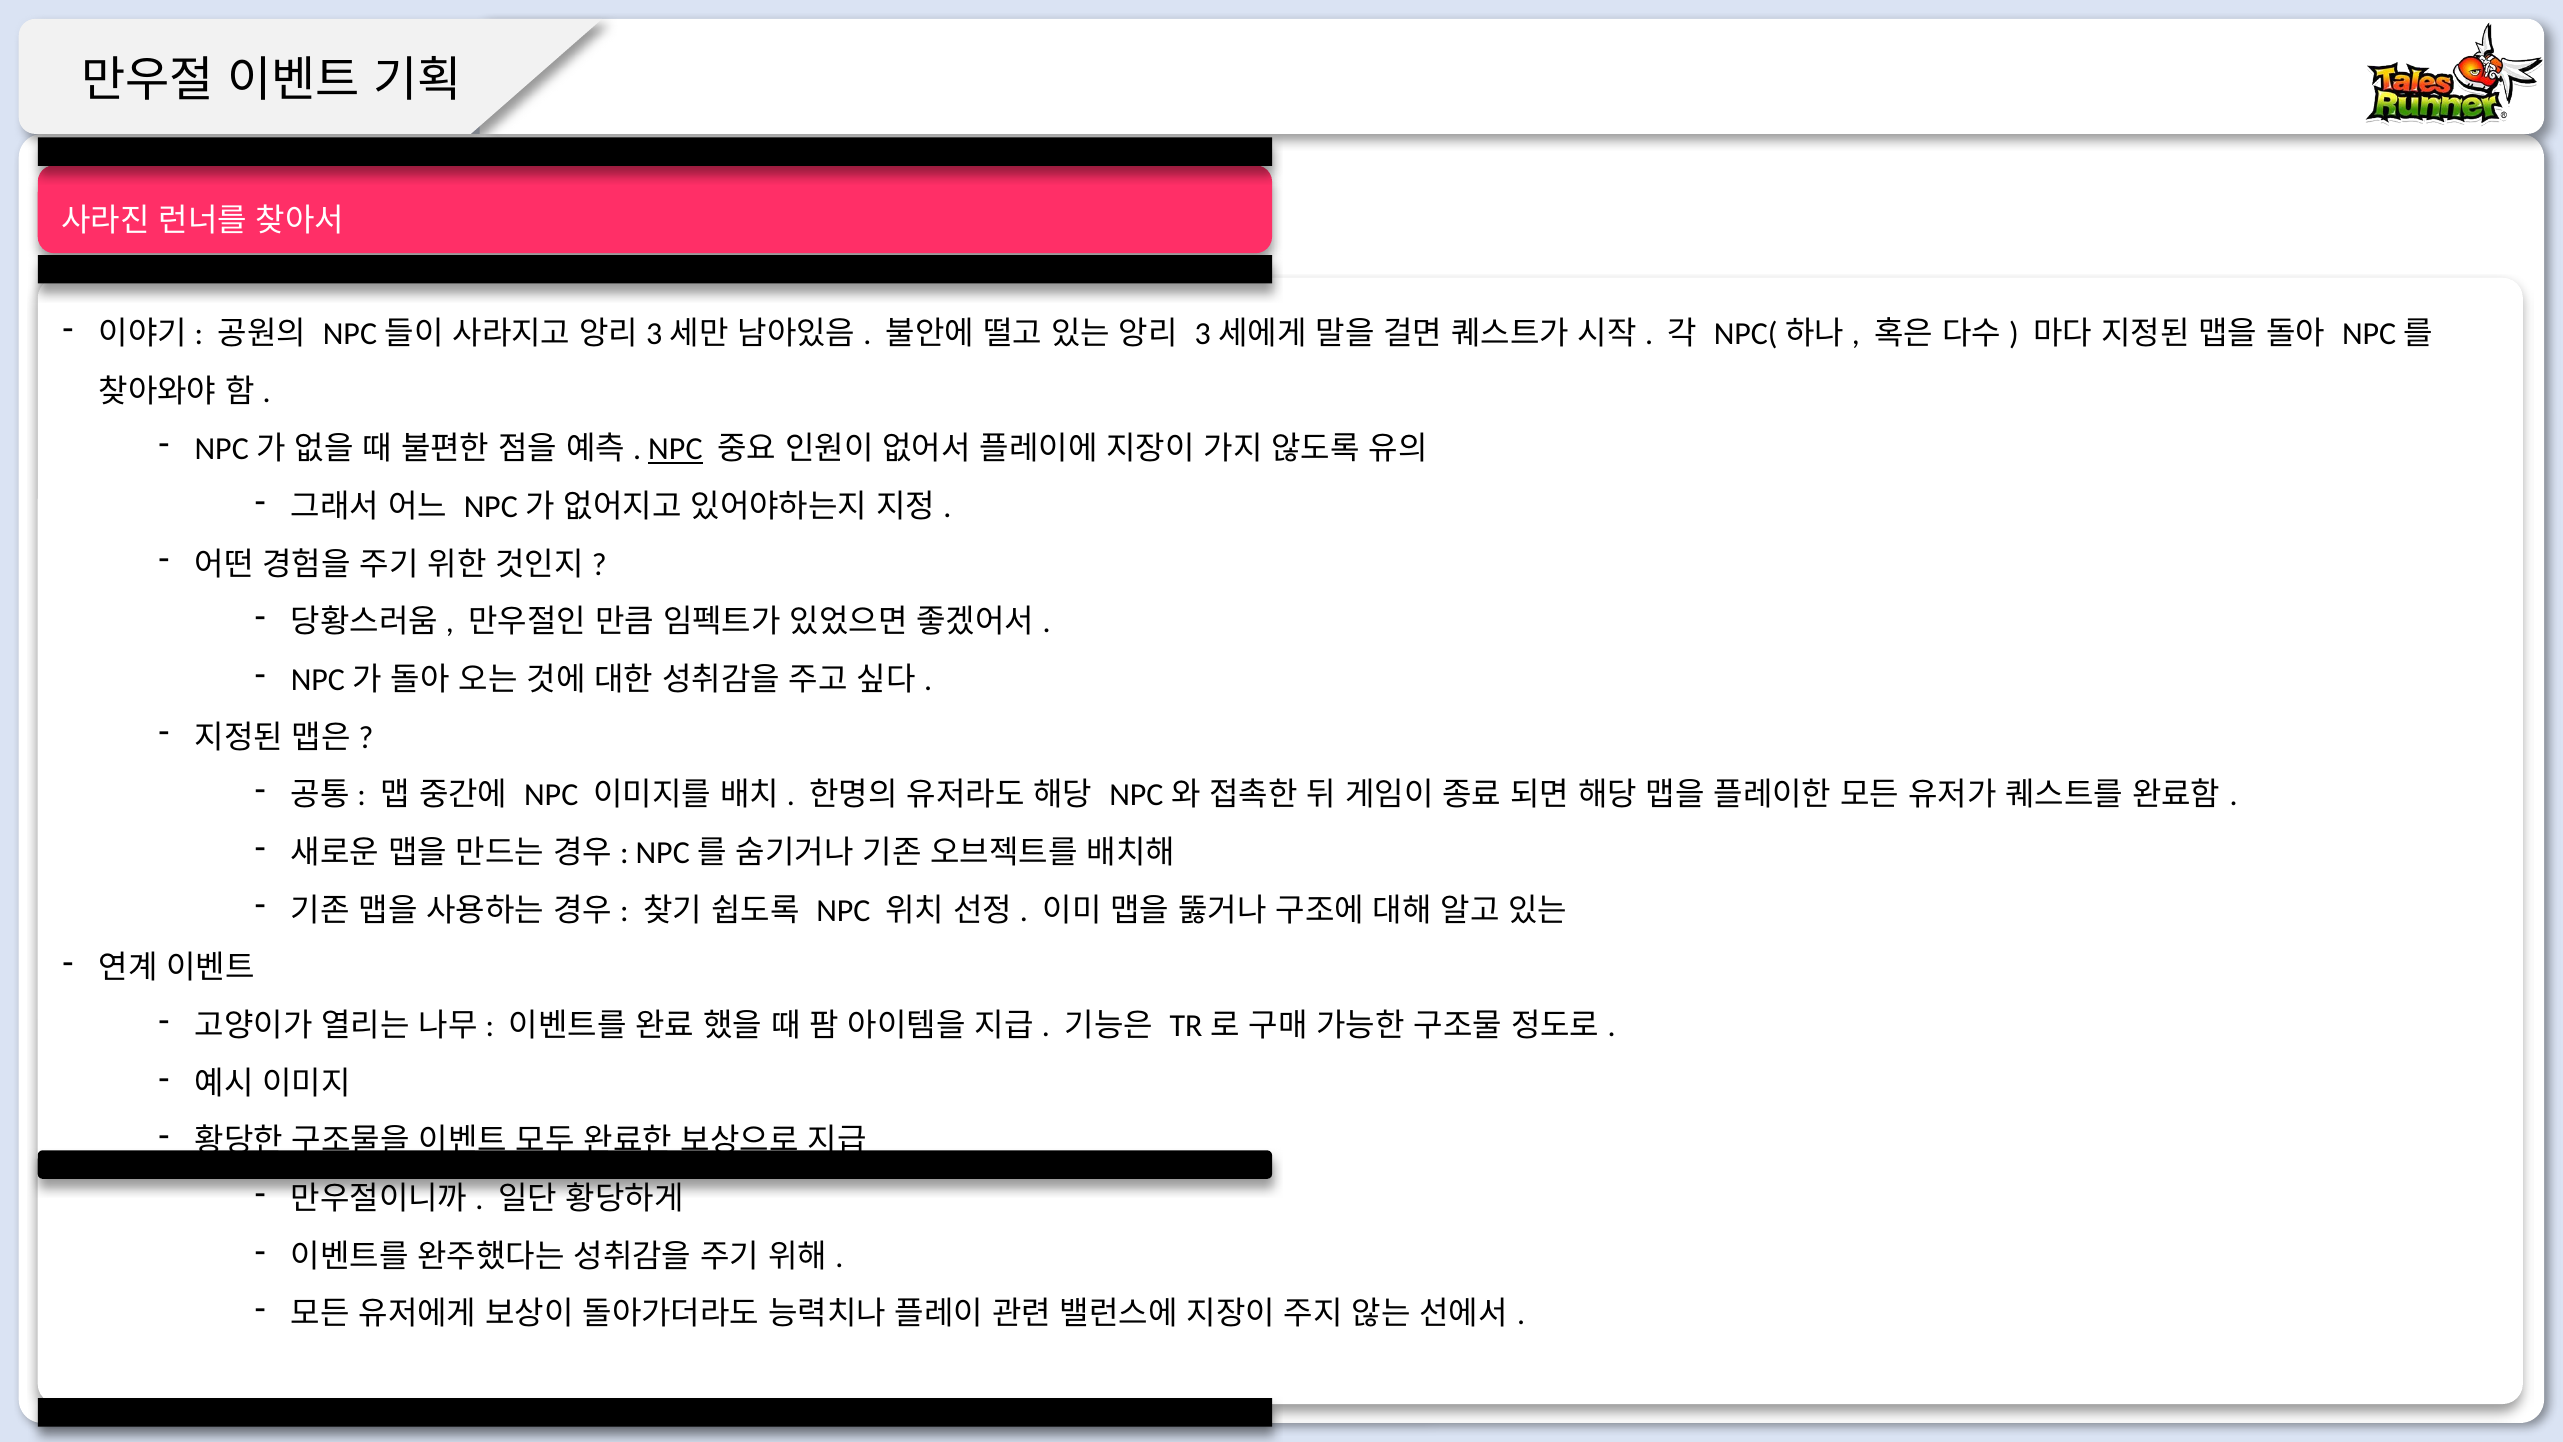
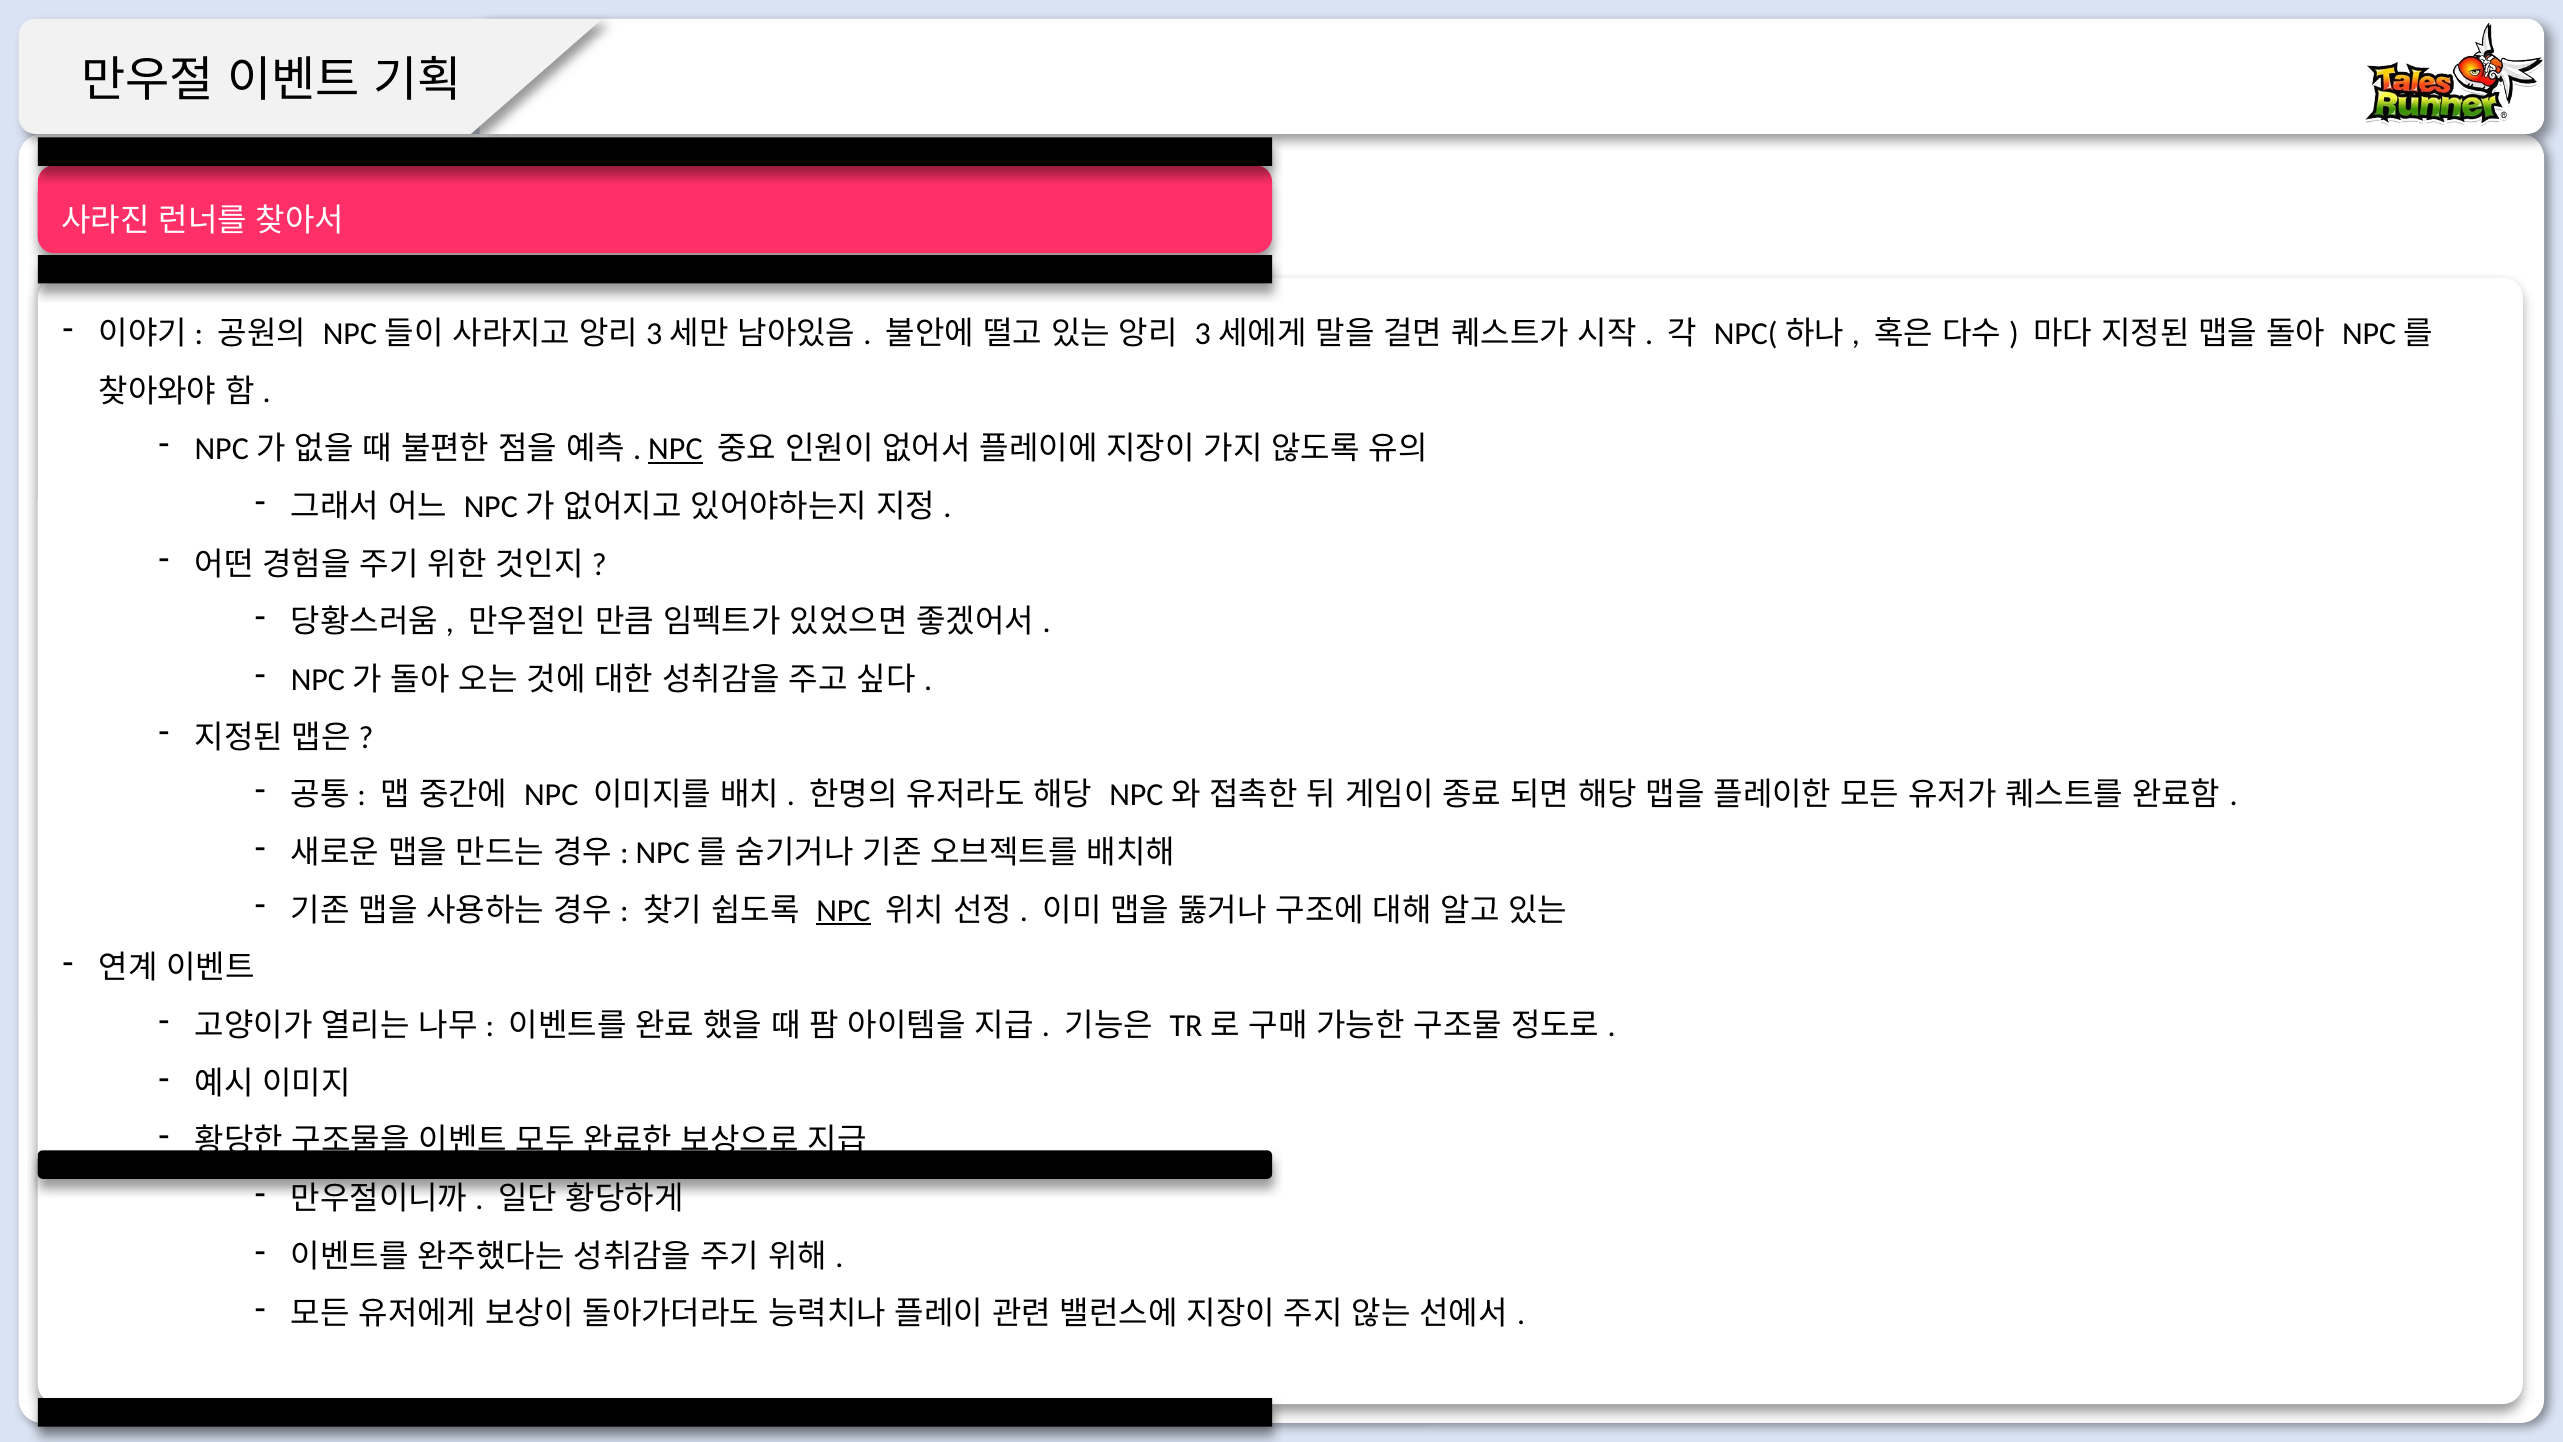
NPC at (843, 910) underline: none -> present
